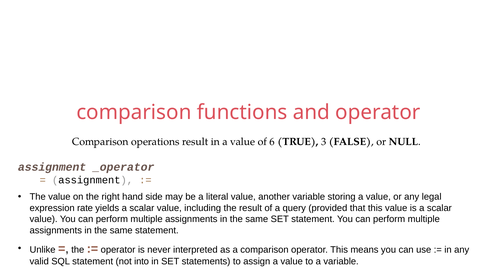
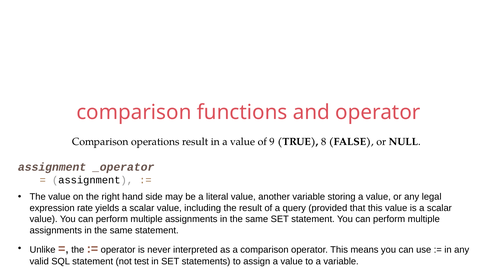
6: 6 -> 9
3: 3 -> 8
into: into -> test
